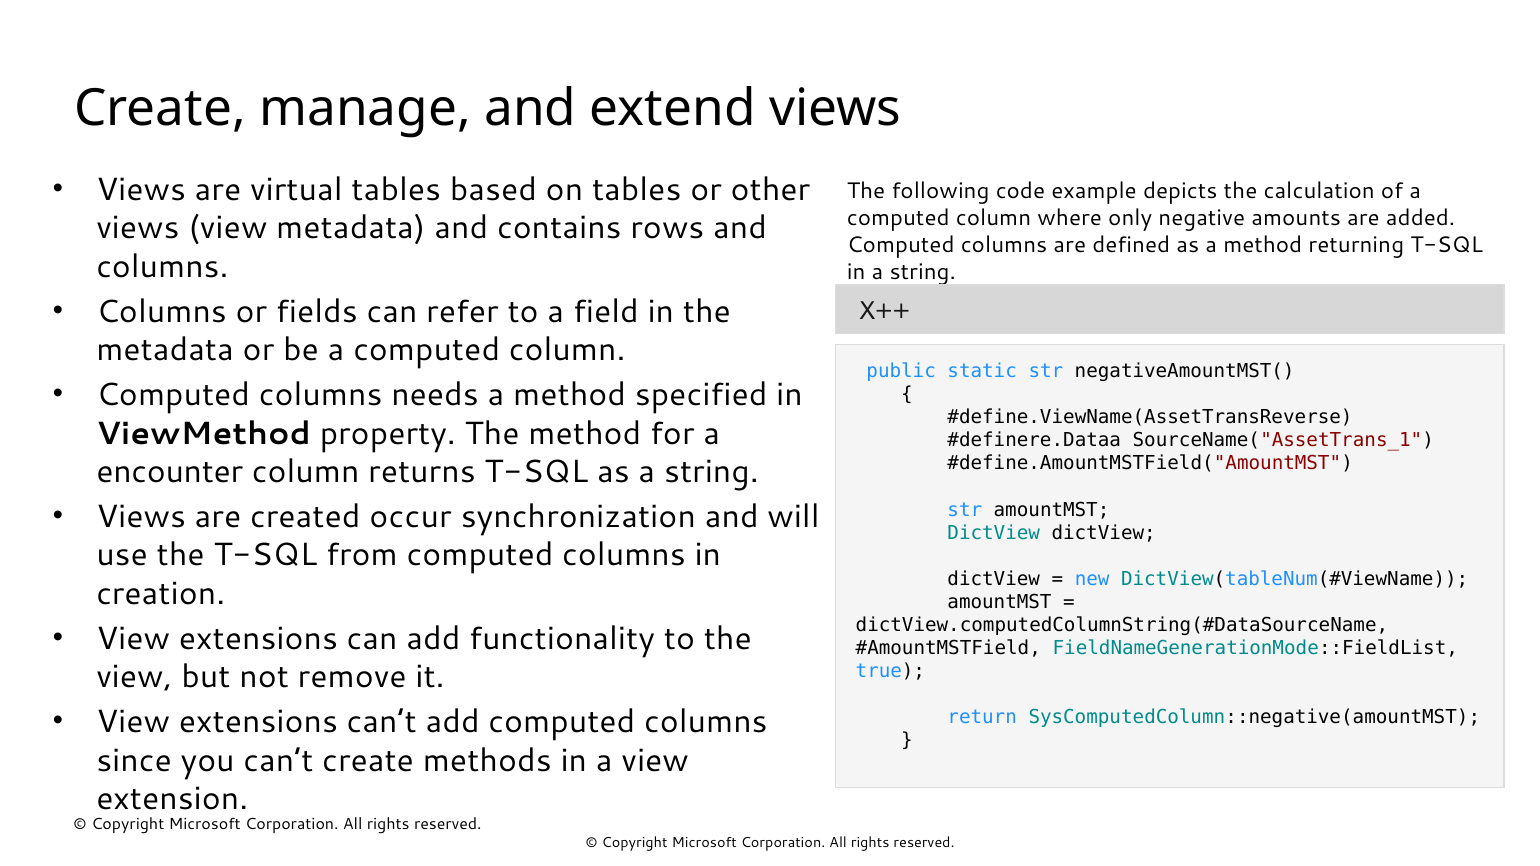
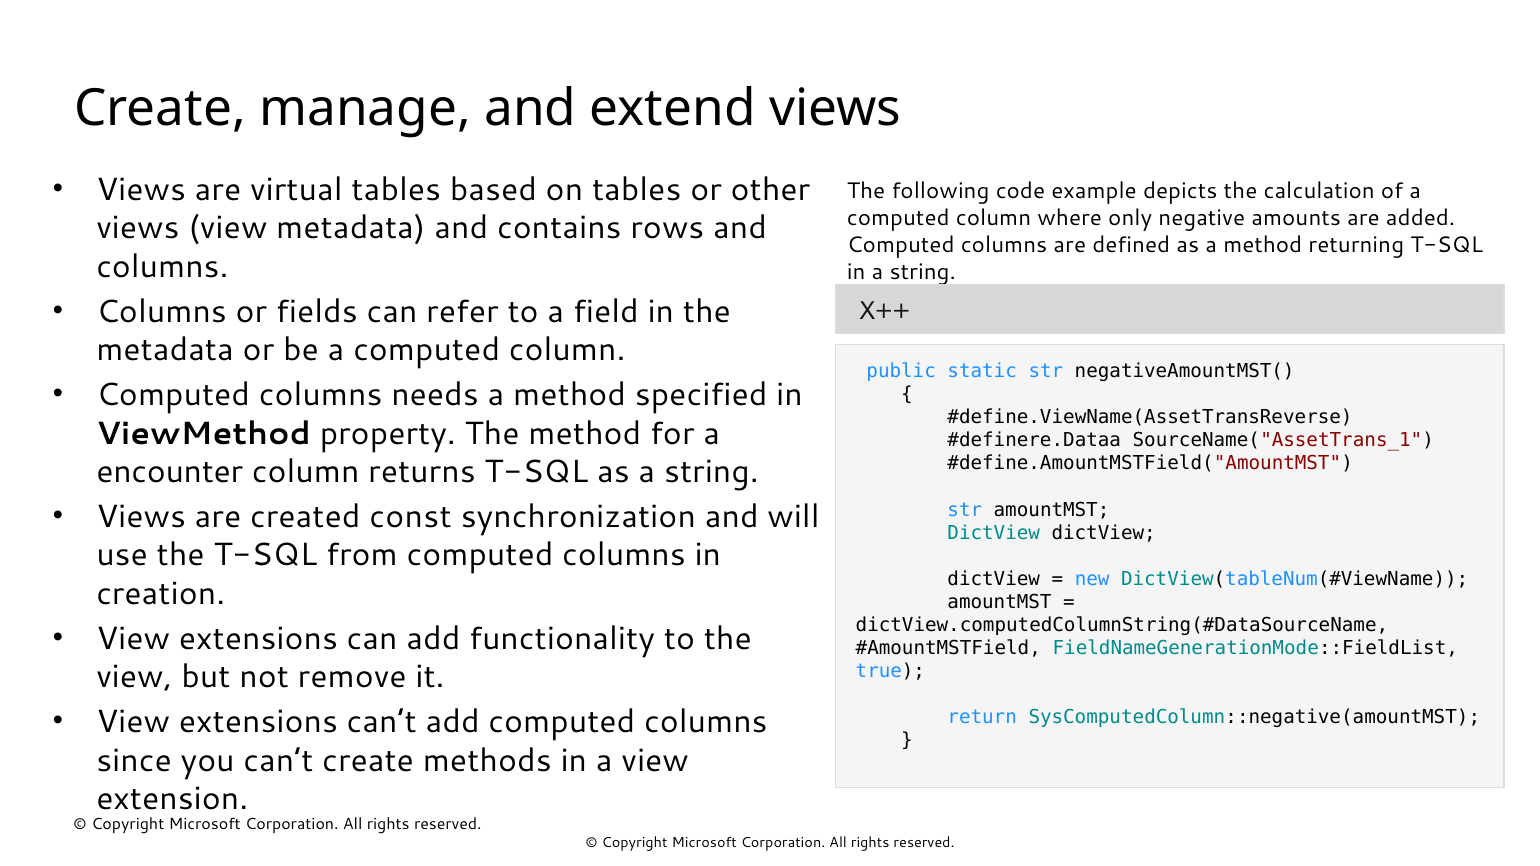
occur: occur -> const
